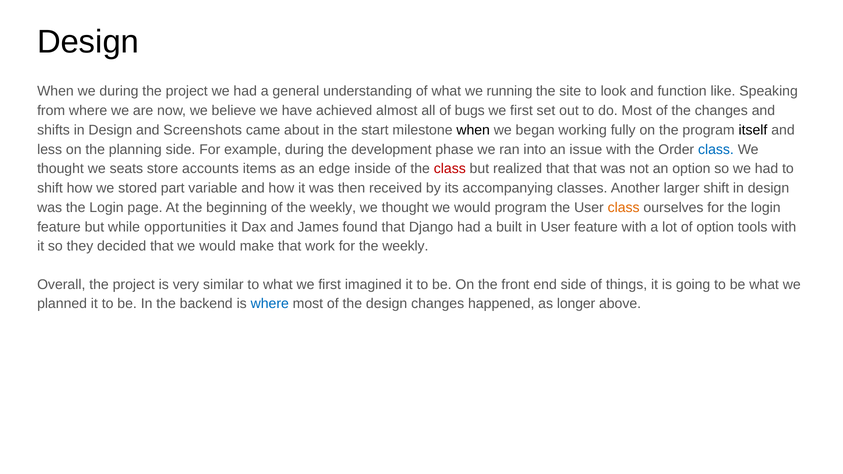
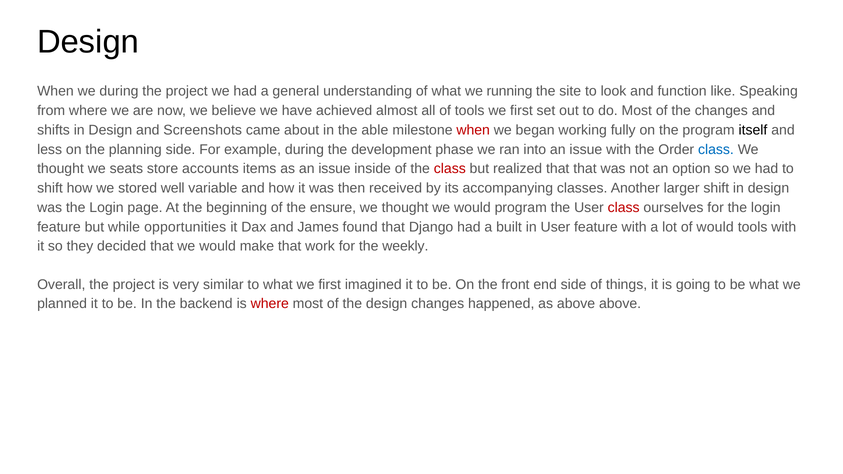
of bugs: bugs -> tools
start: start -> able
when at (473, 130) colour: black -> red
as an edge: edge -> issue
part: part -> well
of the weekly: weekly -> ensure
class at (624, 208) colour: orange -> red
of option: option -> would
where at (270, 304) colour: blue -> red
as longer: longer -> above
